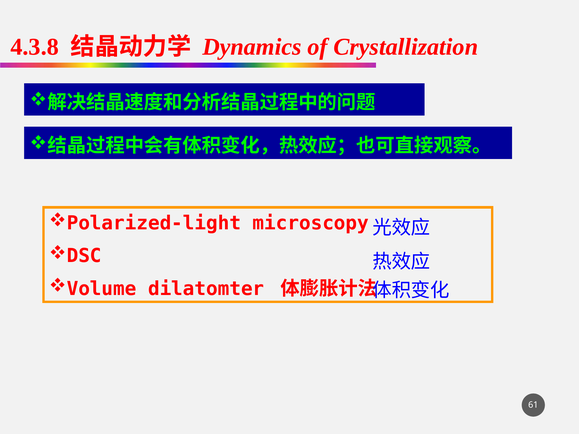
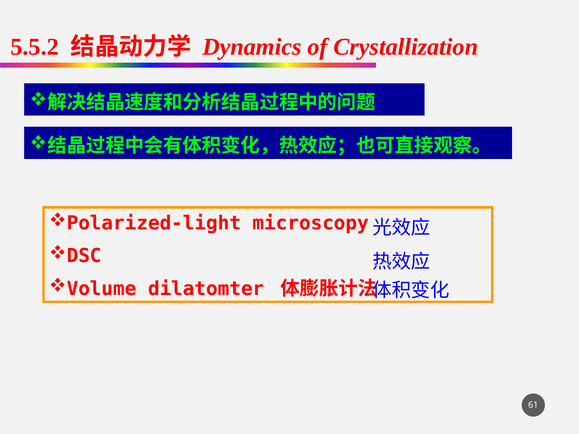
4.3.8: 4.3.8 -> 5.5.2
